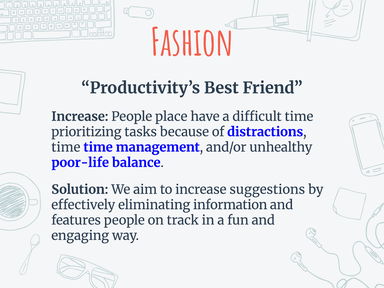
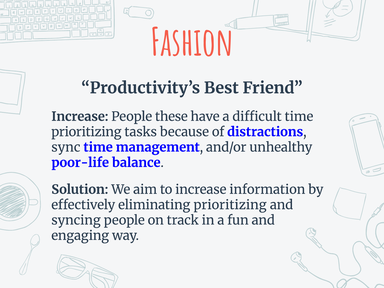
place: place -> these
time at (66, 147): time -> sync
suggestions: suggestions -> information
eliminating information: information -> prioritizing
features: features -> syncing
